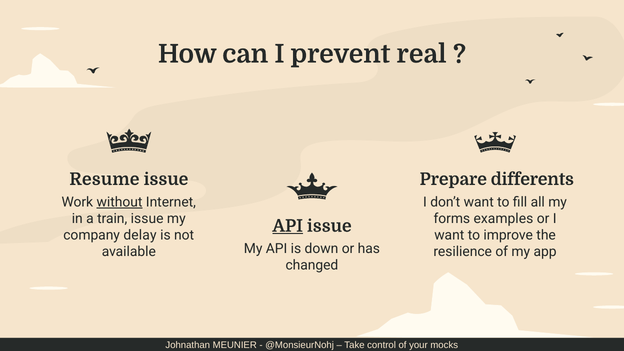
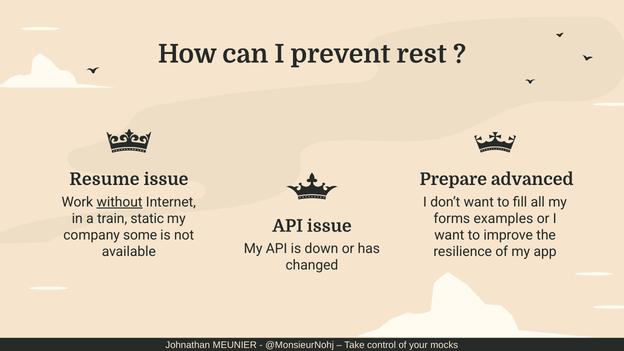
real: real -> rest
differents: differents -> advanced
train issue: issue -> static
API at (288, 226) underline: present -> none
delay: delay -> some
